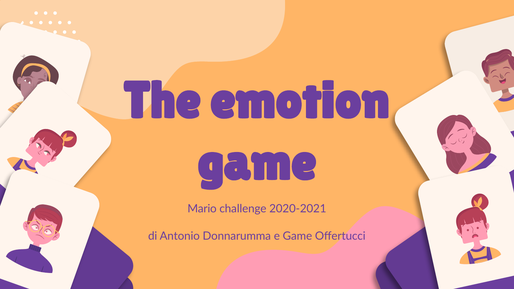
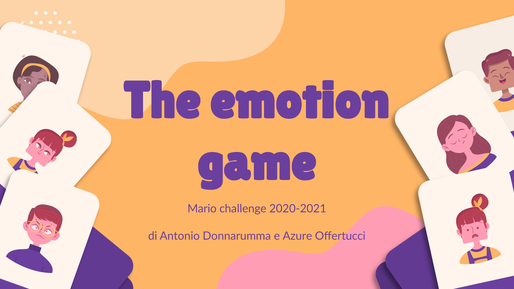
e Game: Game -> Azure
